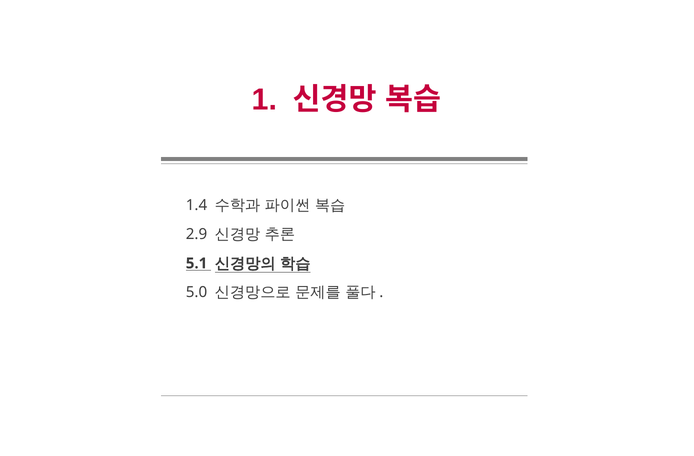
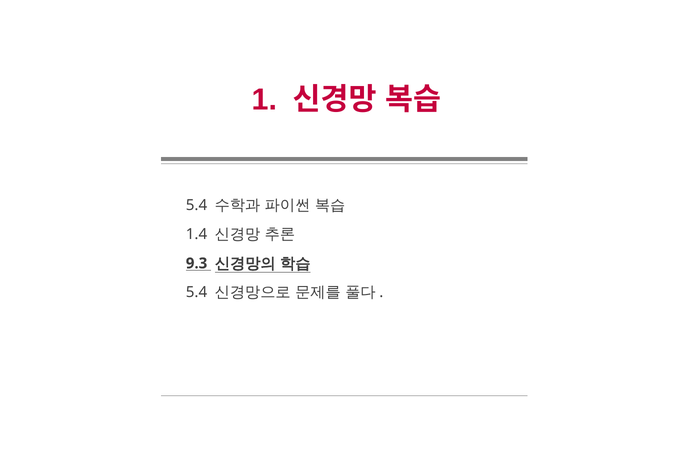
1.4 at (196, 205): 1.4 -> 5.4
2.9: 2.9 -> 1.4
5.1: 5.1 -> 9.3
5.0 at (196, 292): 5.0 -> 5.4
